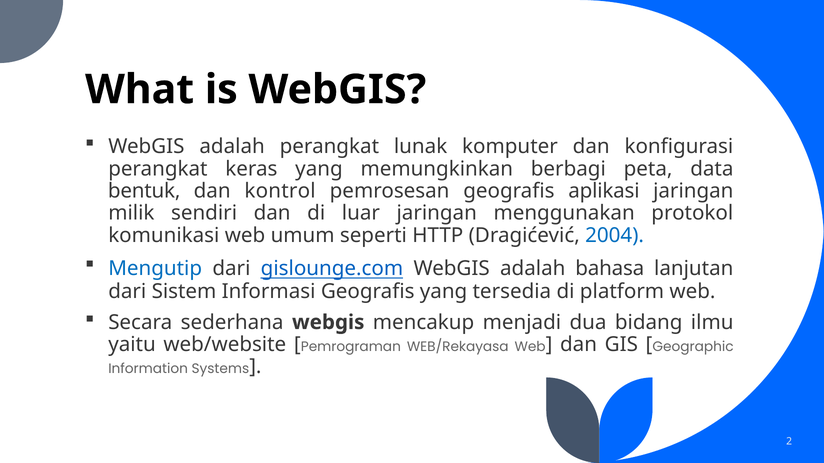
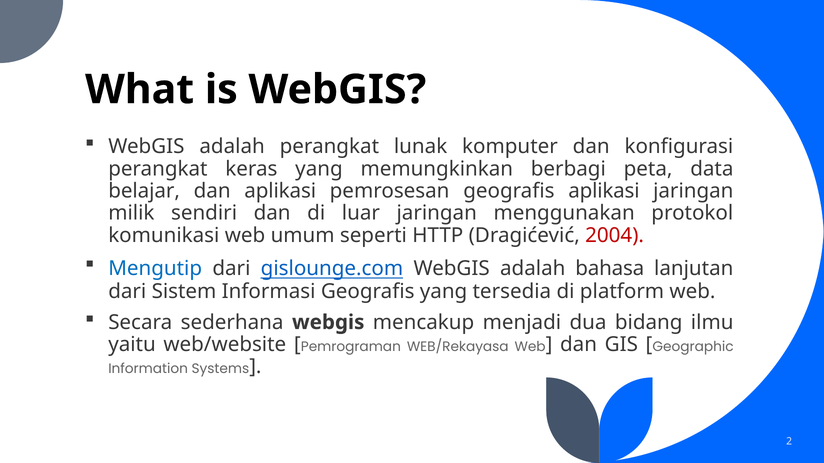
bentuk: bentuk -> belajar
dan kontrol: kontrol -> aplikasi
2004 colour: blue -> red
